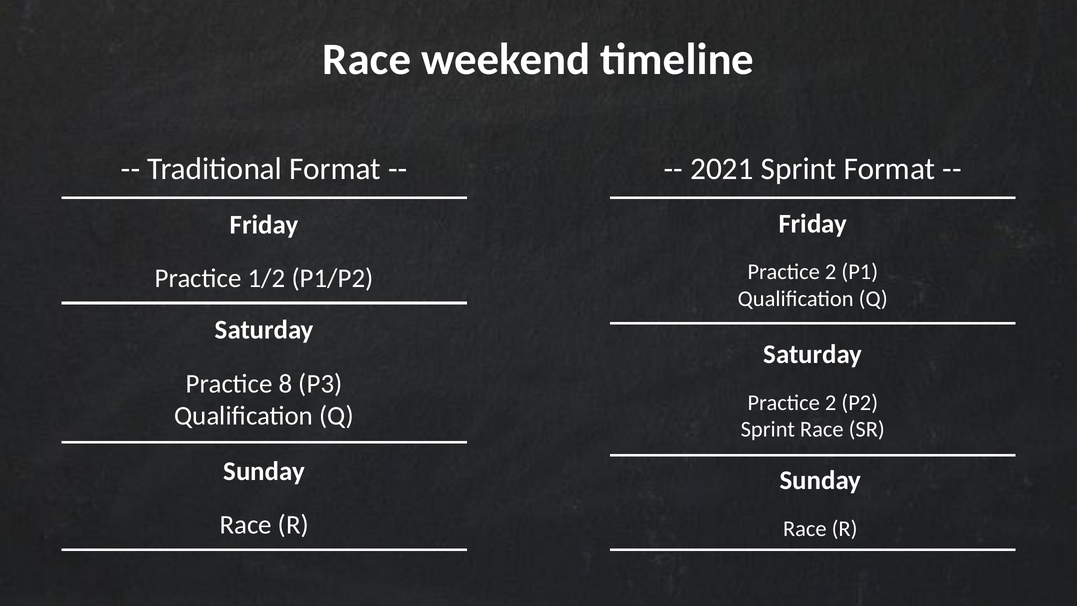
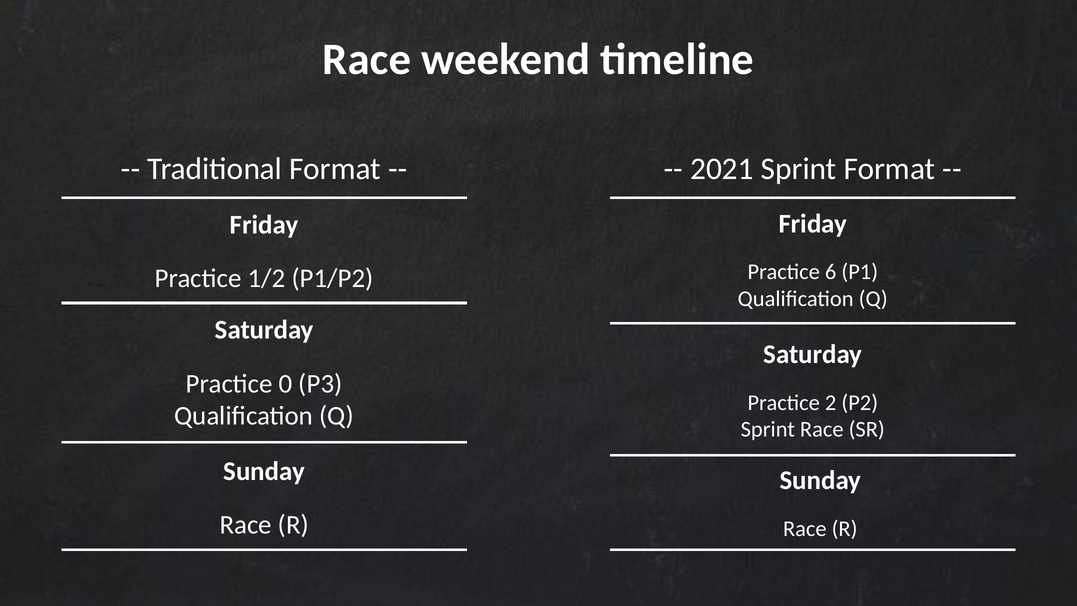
2 at (831, 272): 2 -> 6
8: 8 -> 0
